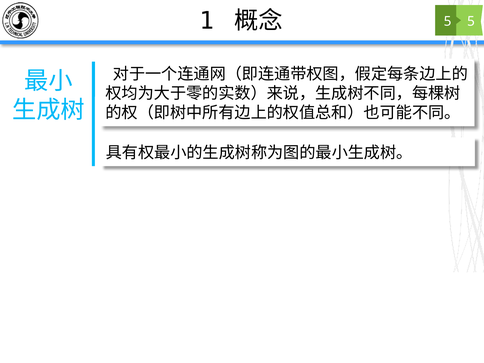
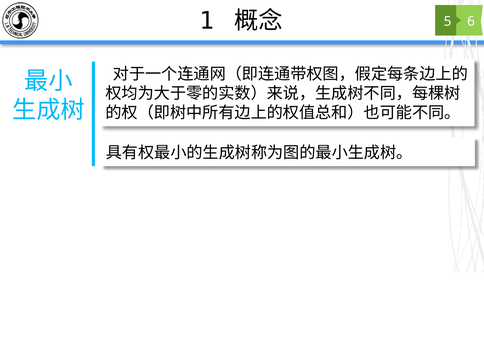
5 at (471, 21): 5 -> 6
